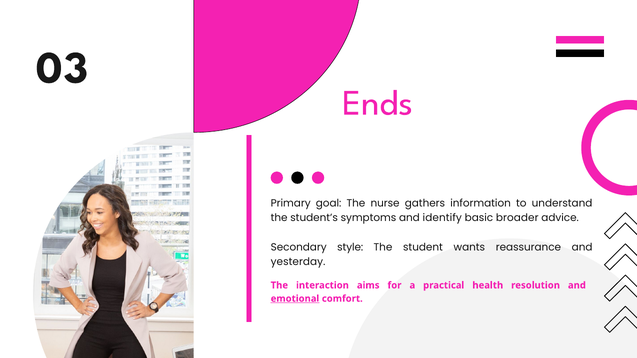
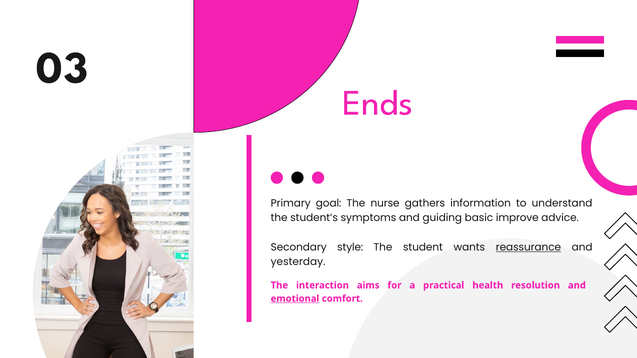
identify: identify -> guiding
broader: broader -> improve
reassurance underline: none -> present
